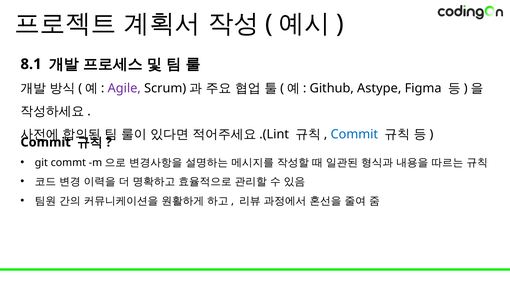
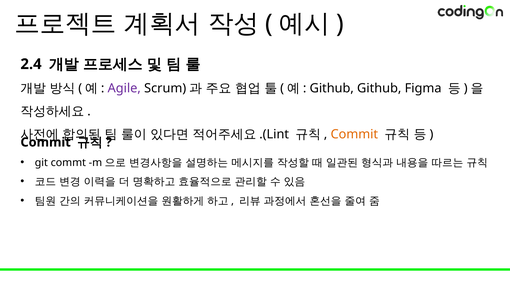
8.1: 8.1 -> 2.4
Github Astype: Astype -> Github
Commit at (354, 134) colour: blue -> orange
